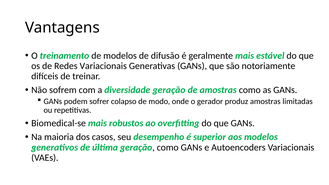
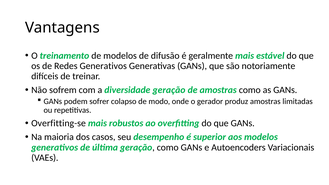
Redes Variacionais: Variacionais -> Generativos
Biomedical-se: Biomedical-se -> Overfitting-se
